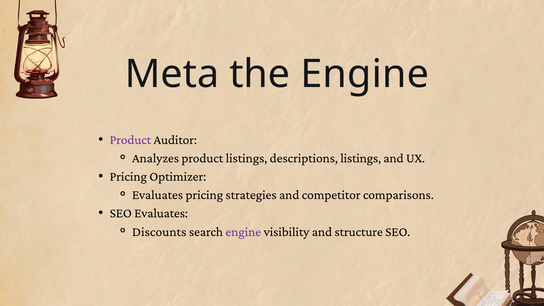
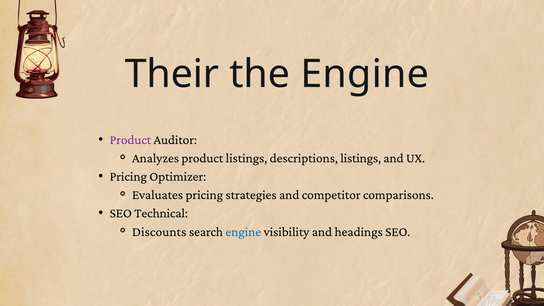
Meta: Meta -> Their
SEO Evaluates: Evaluates -> Technical
engine at (243, 232) colour: purple -> blue
structure: structure -> headings
